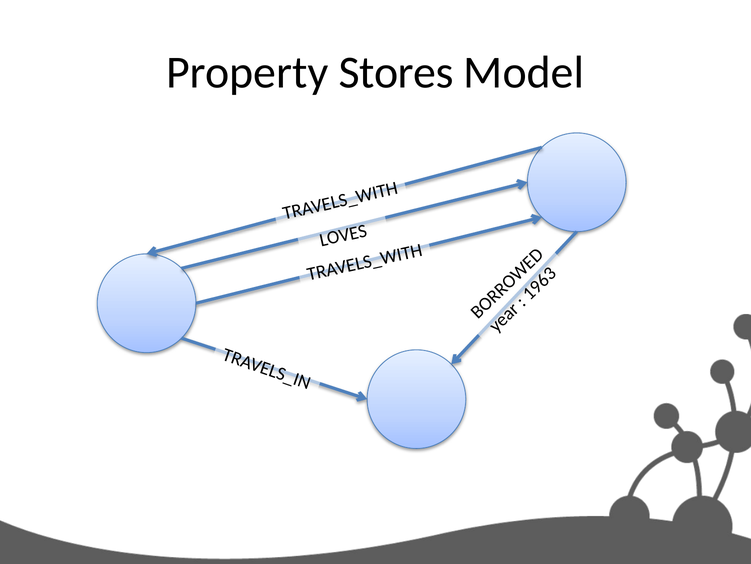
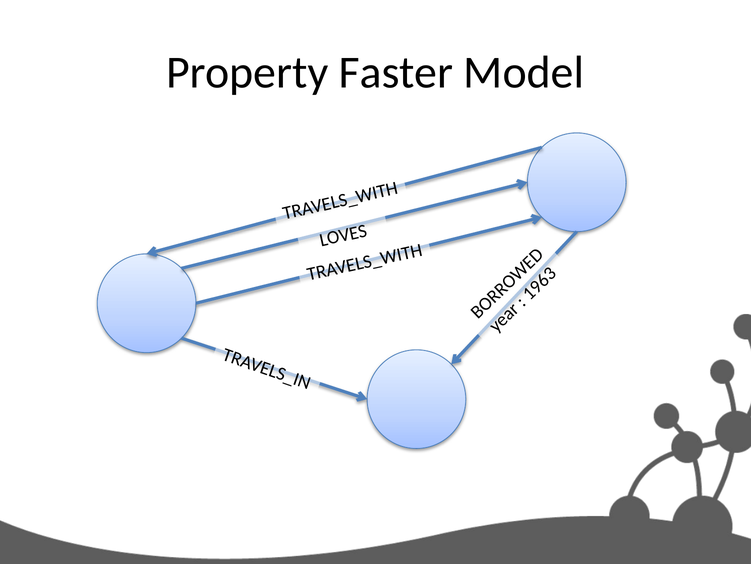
Stores: Stores -> Faster
